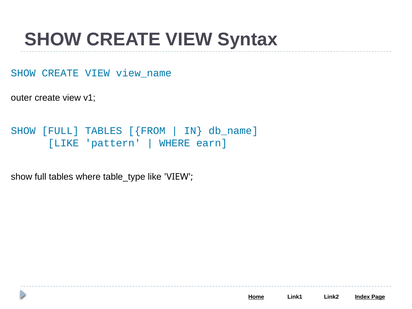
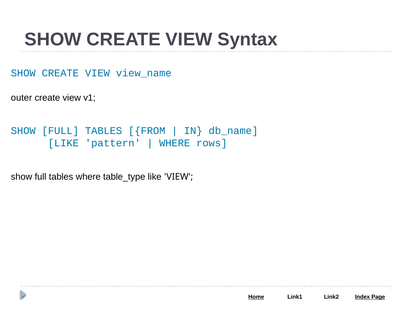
earn: earn -> rows
